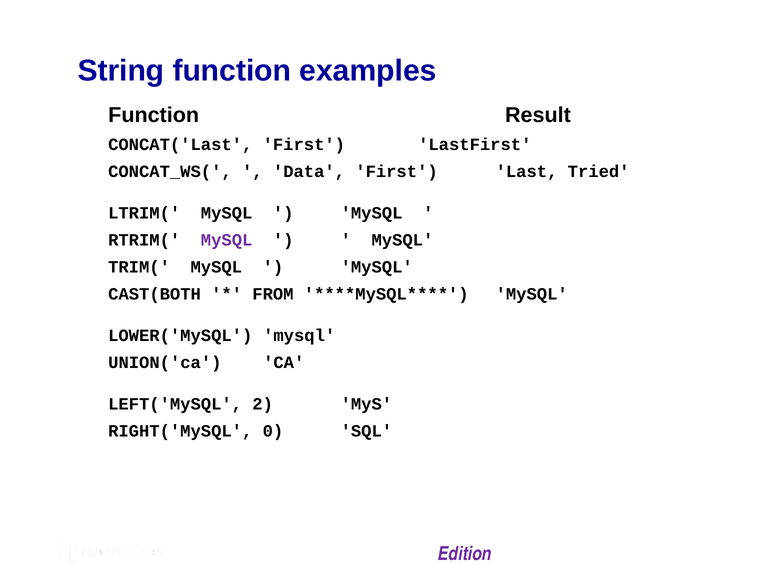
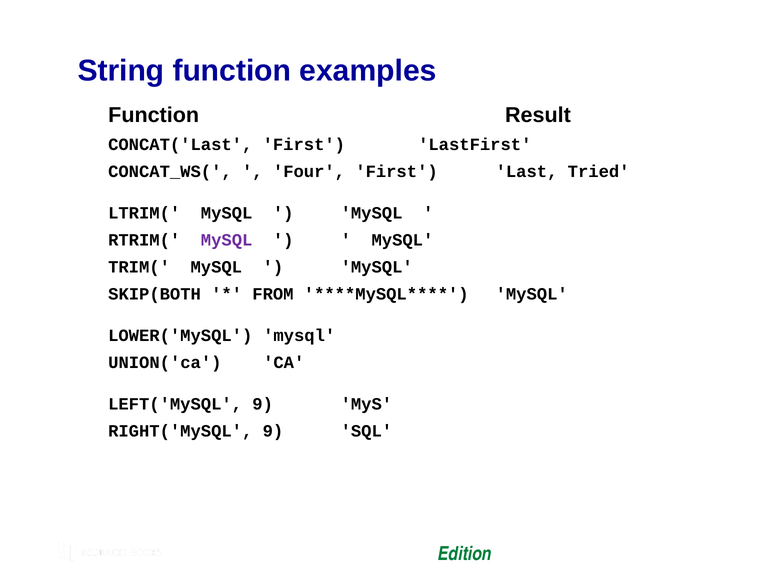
Data: Data -> Four
CAST(BOTH: CAST(BOTH -> SKIP(BOTH
LEFT('MySQL 2: 2 -> 9
RIGHT('MySQL 0: 0 -> 9
Edition colour: purple -> green
